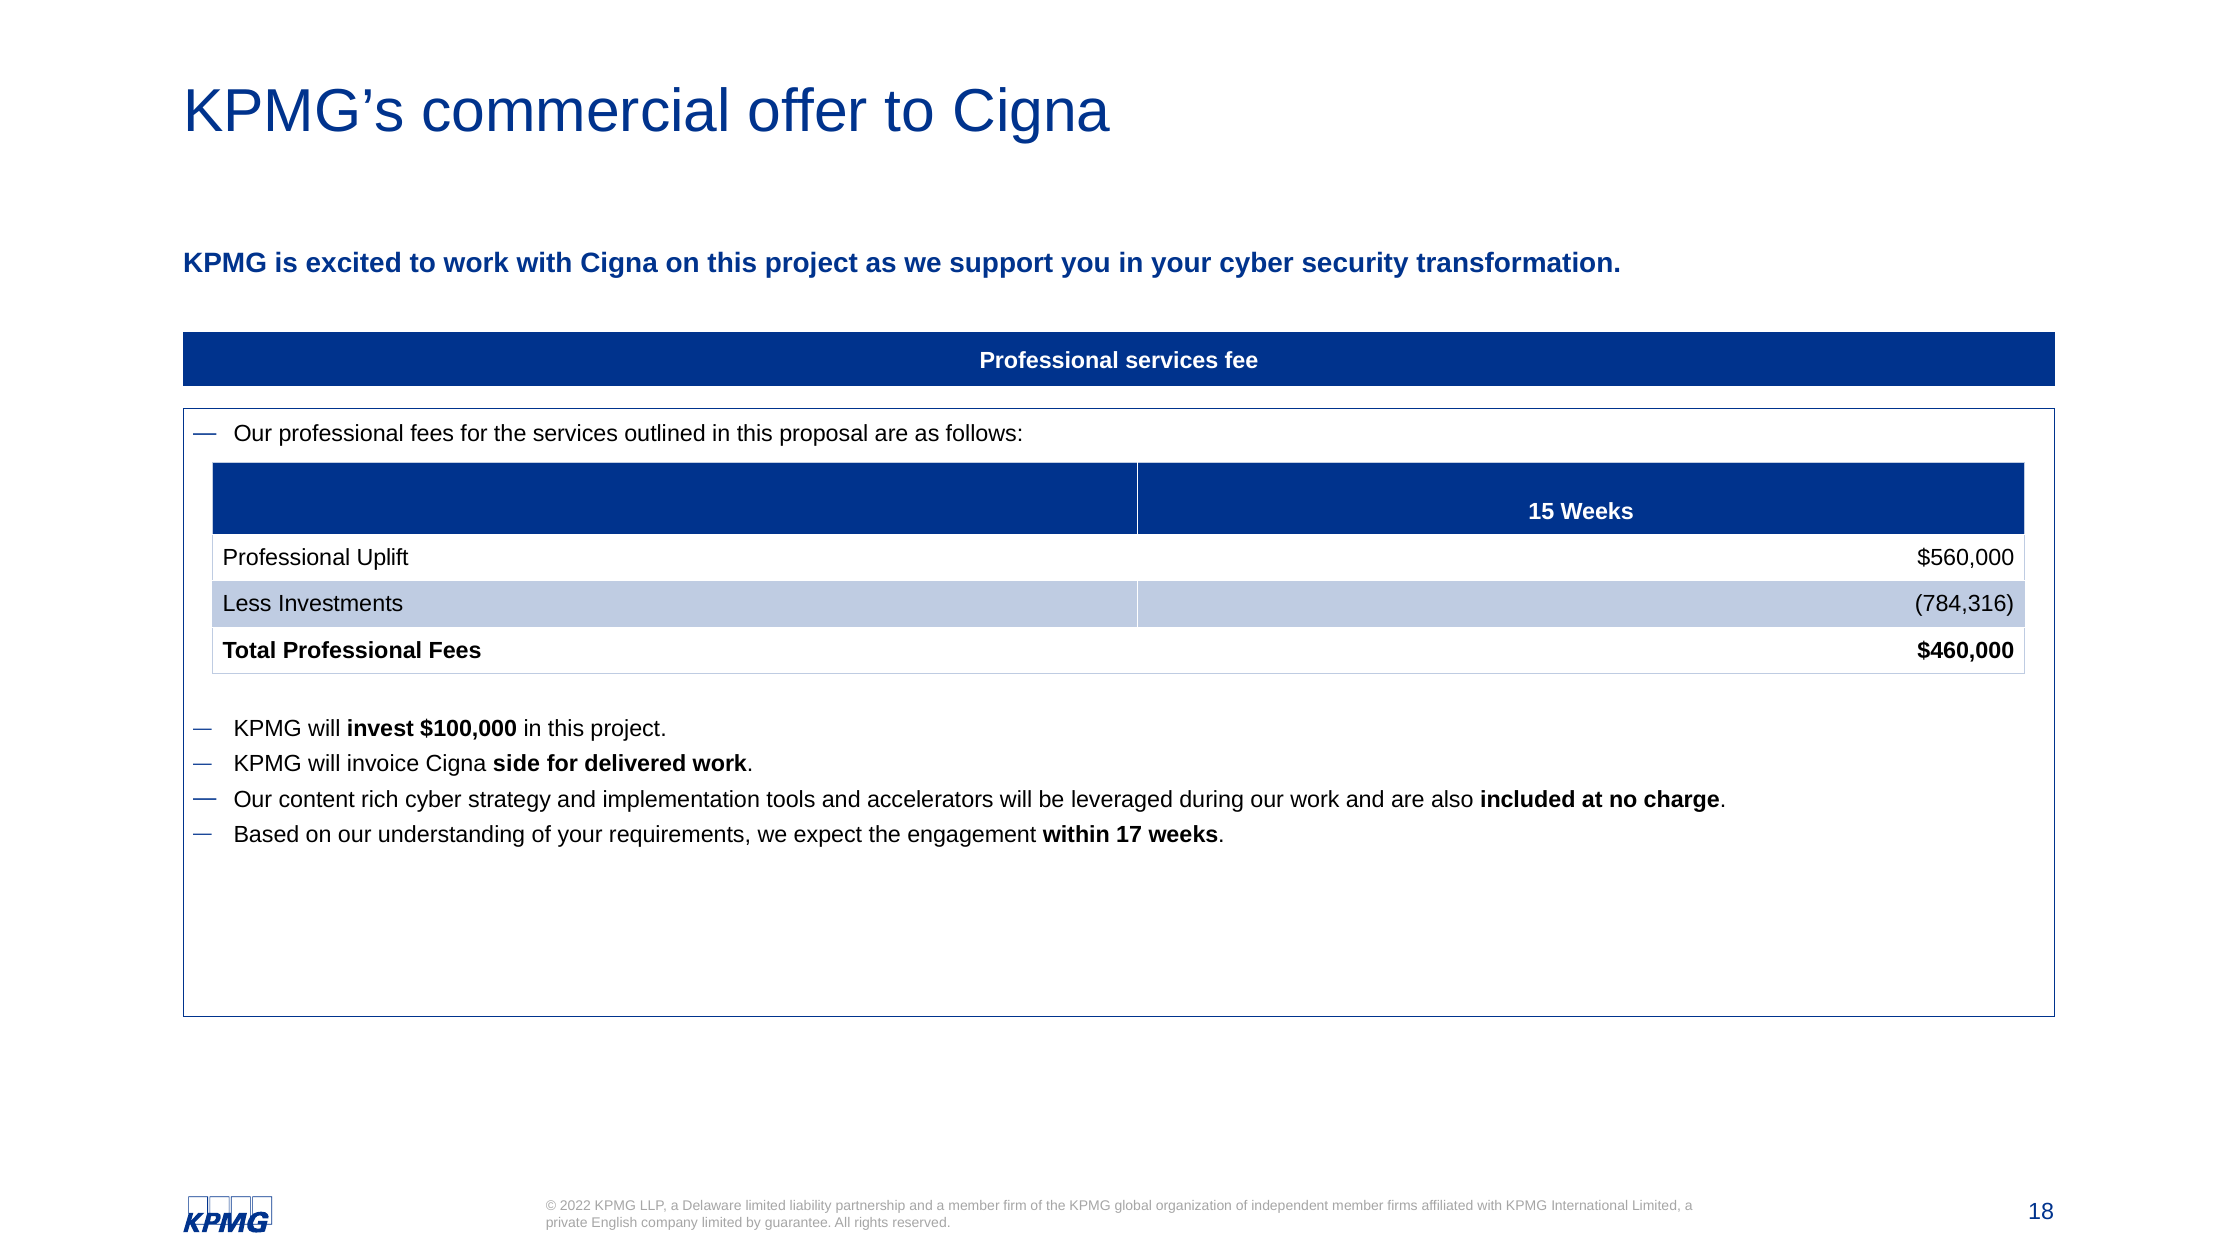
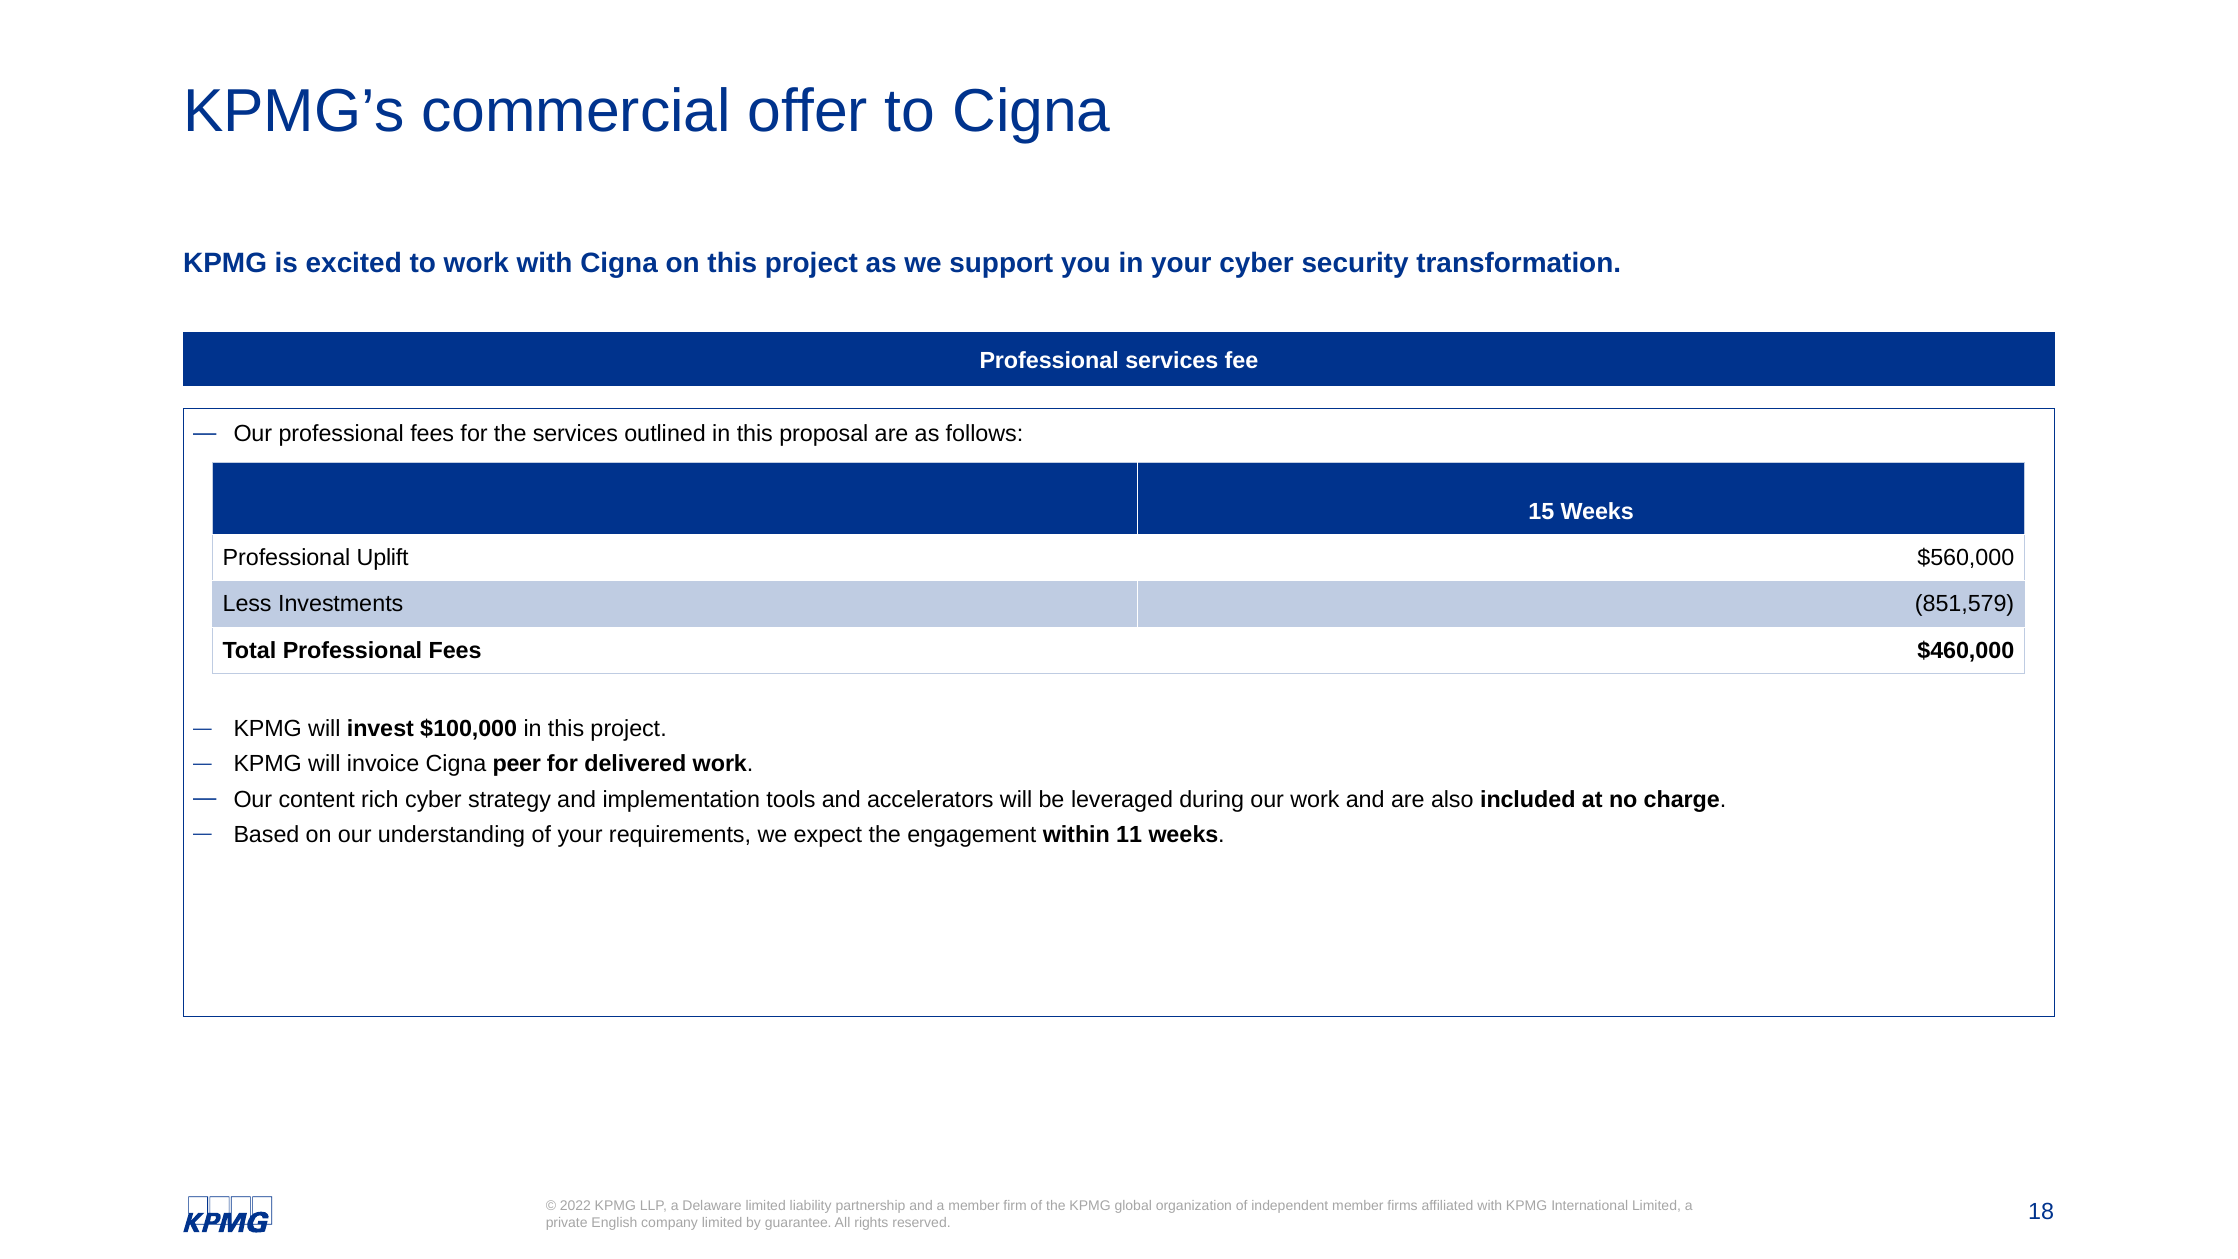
784,316: 784,316 -> 851,579
side: side -> peer
17: 17 -> 11
